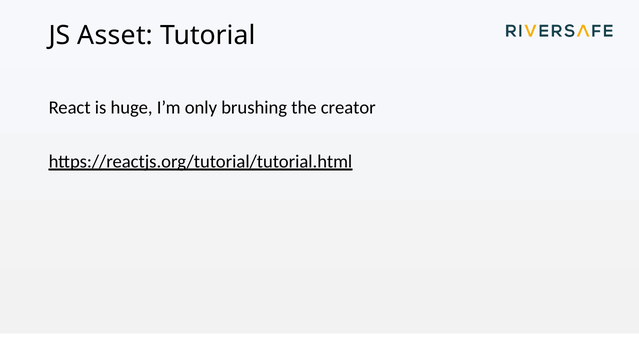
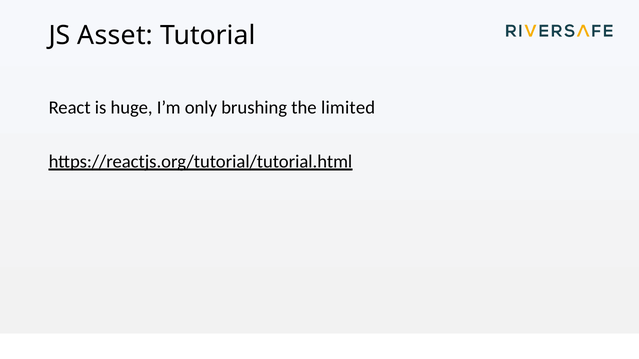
creator: creator -> limited
